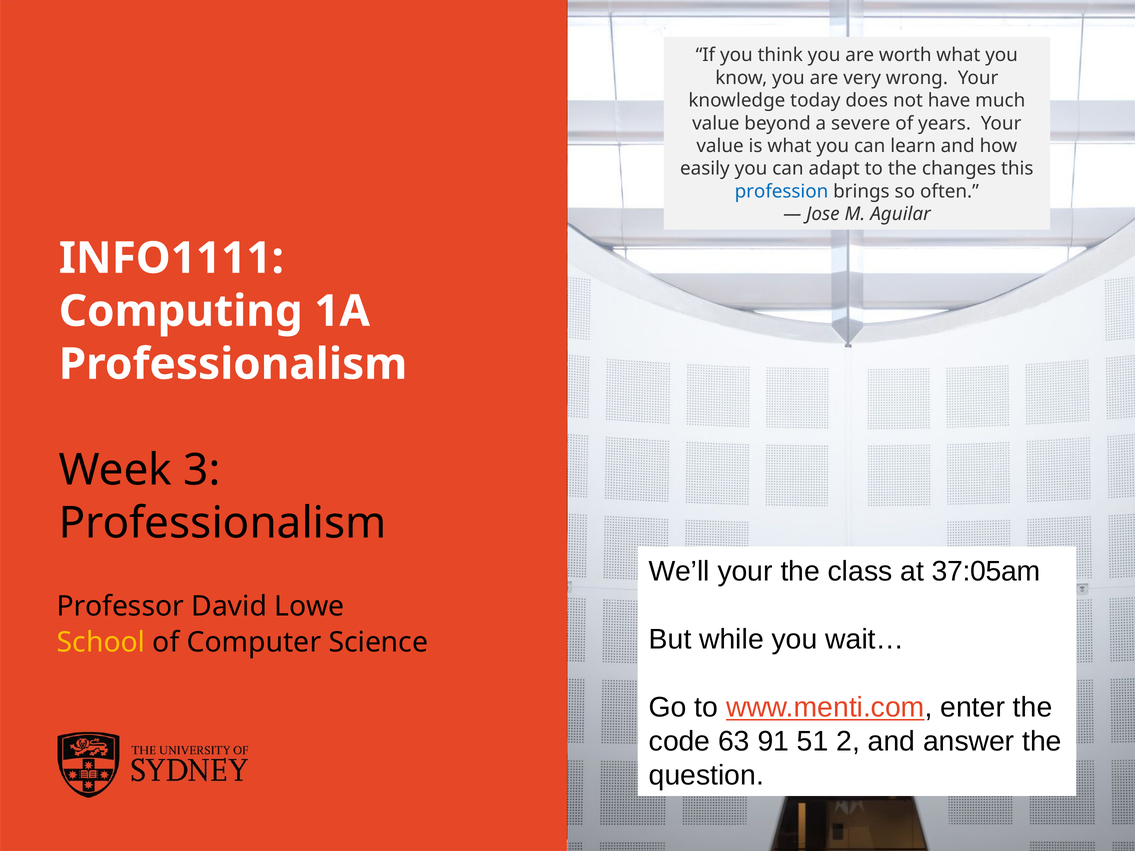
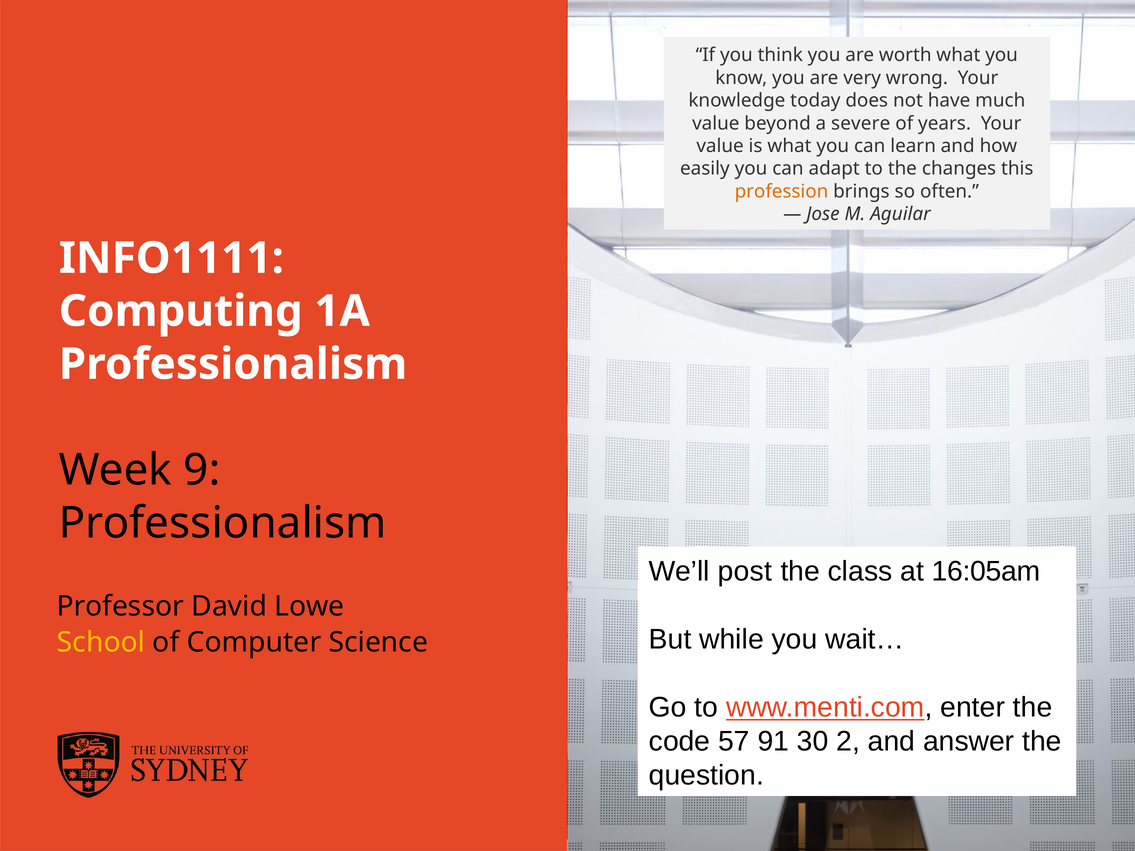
profession colour: blue -> orange
3: 3 -> 9
We’ll your: your -> post
37:05am: 37:05am -> 16:05am
63: 63 -> 57
51: 51 -> 30
